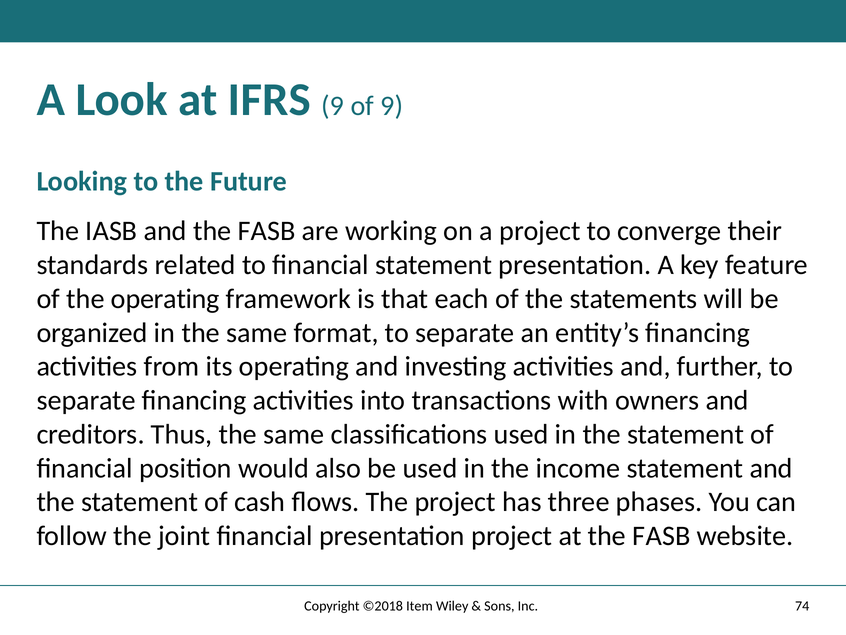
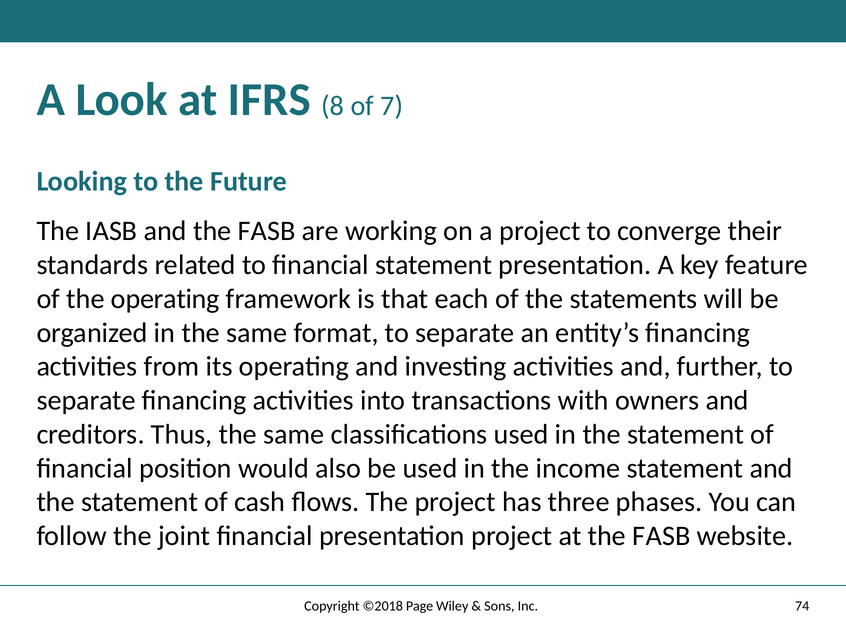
S 9: 9 -> 8
of 9: 9 -> 7
Item: Item -> Page
